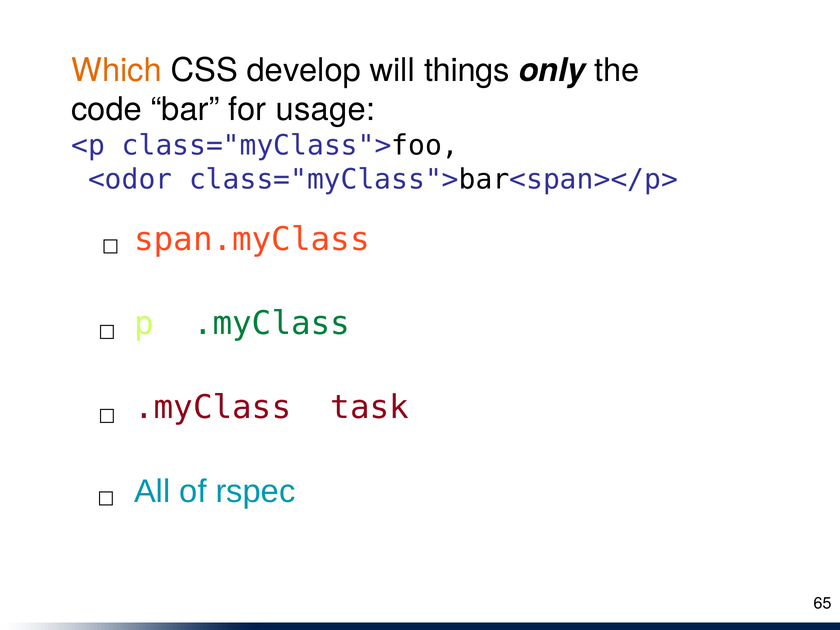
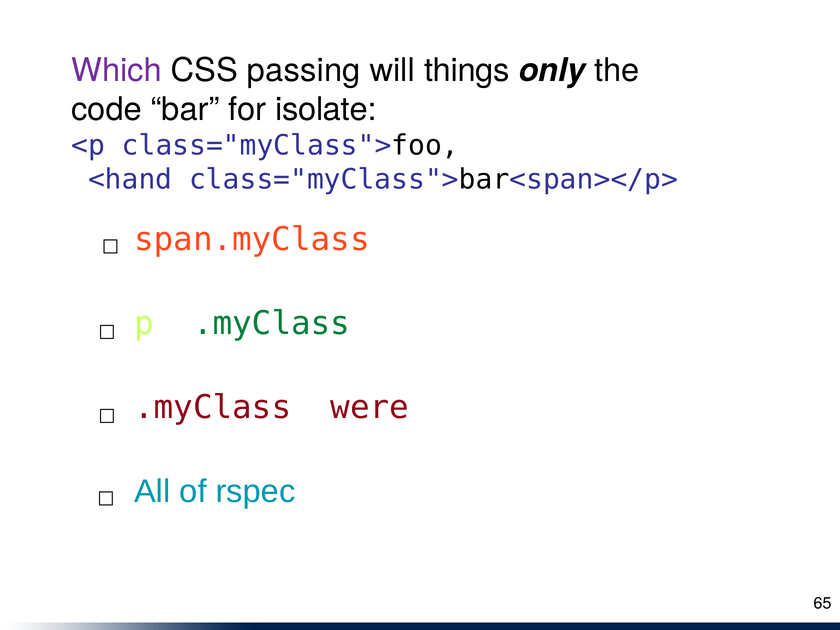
Which colour: orange -> purple
develop: develop -> passing
usage: usage -> isolate
<odor: <odor -> <hand
task: task -> were
